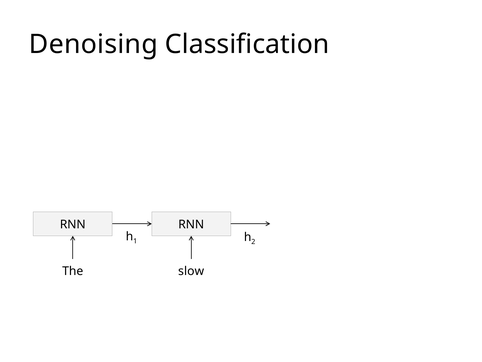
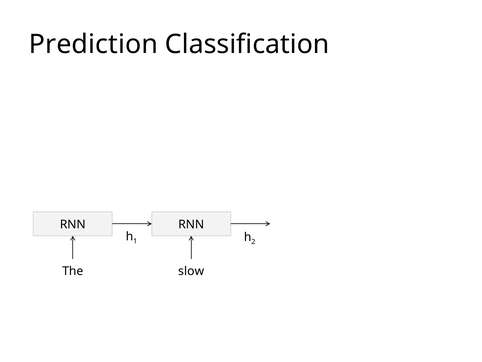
Denoising: Denoising -> Prediction
